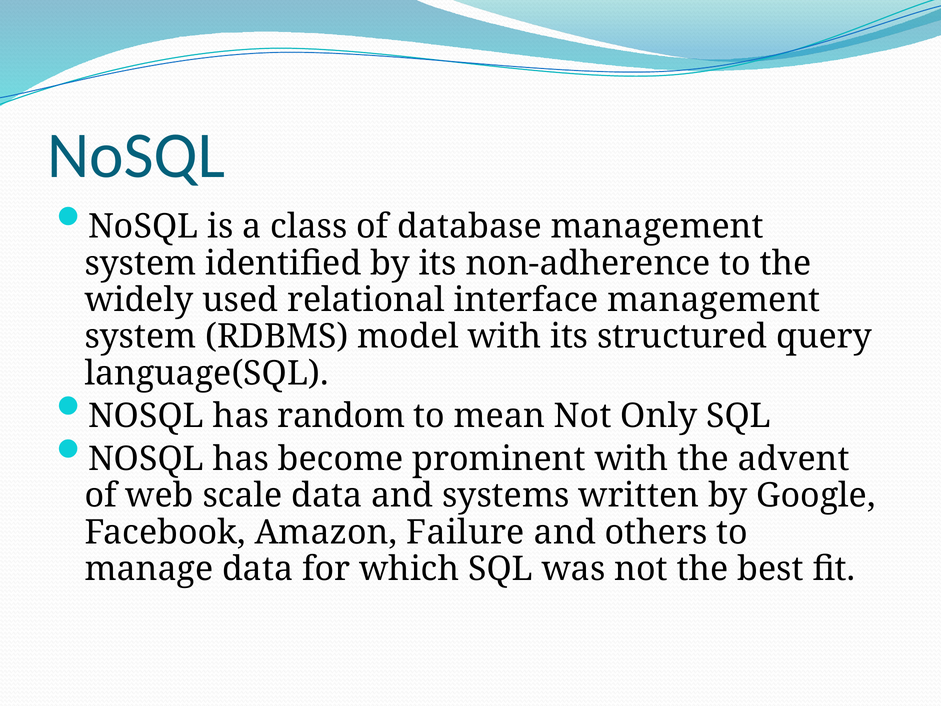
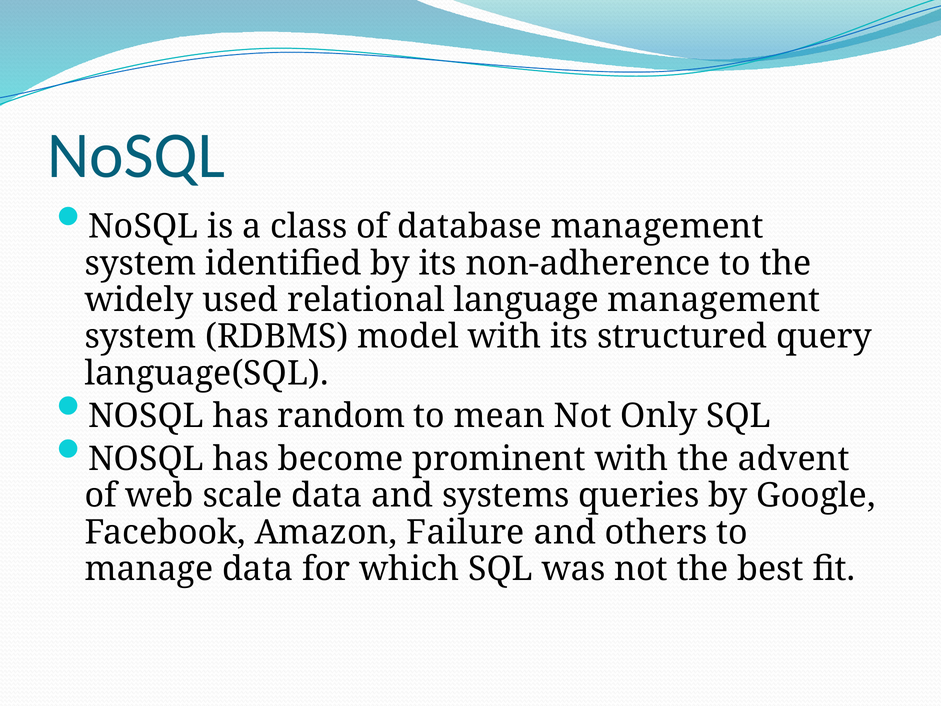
interface: interface -> language
written: written -> queries
